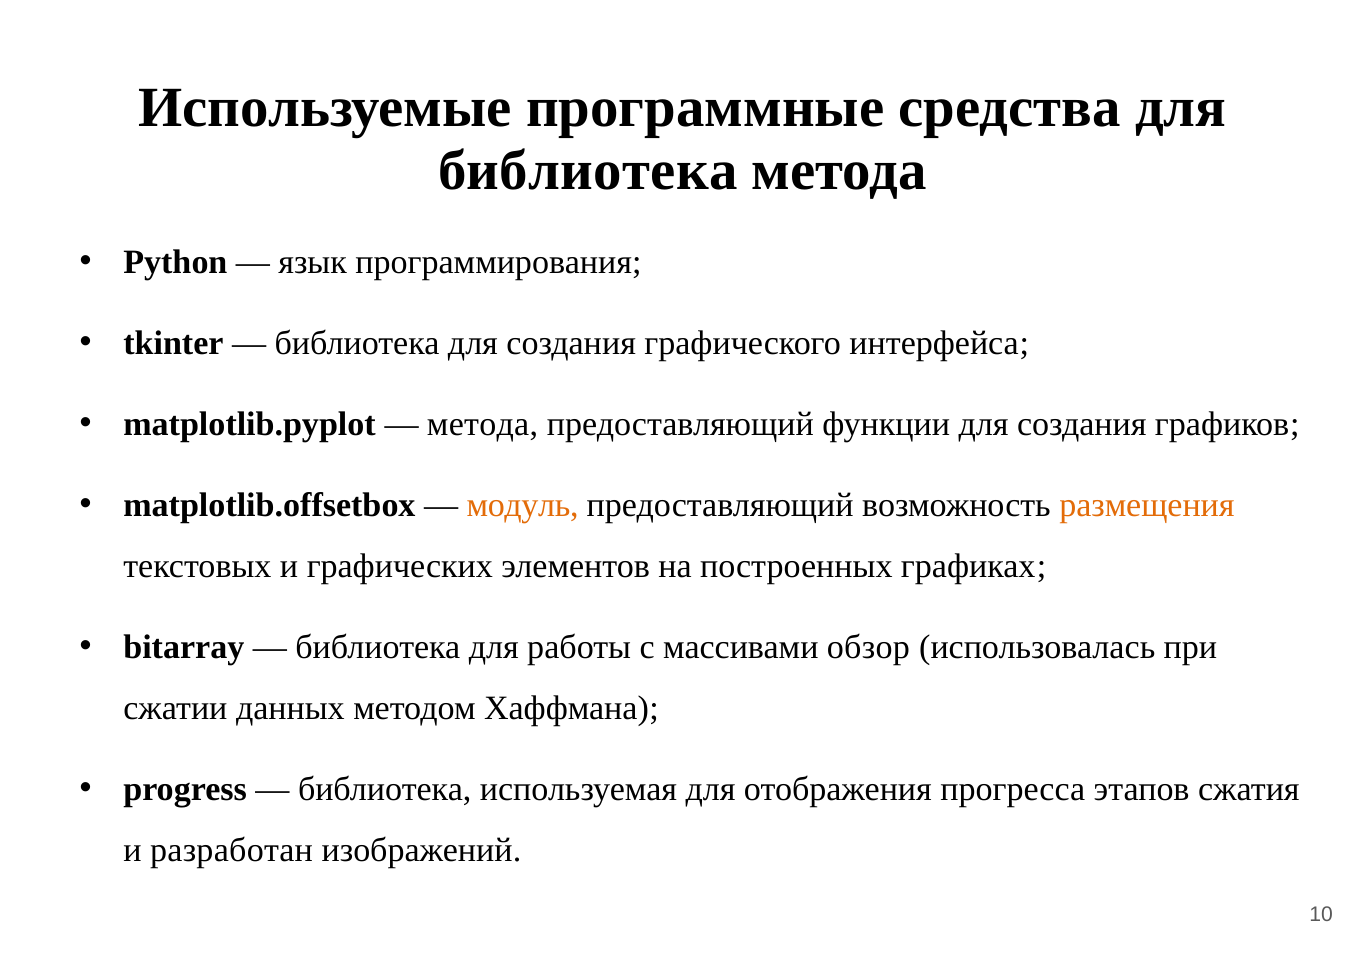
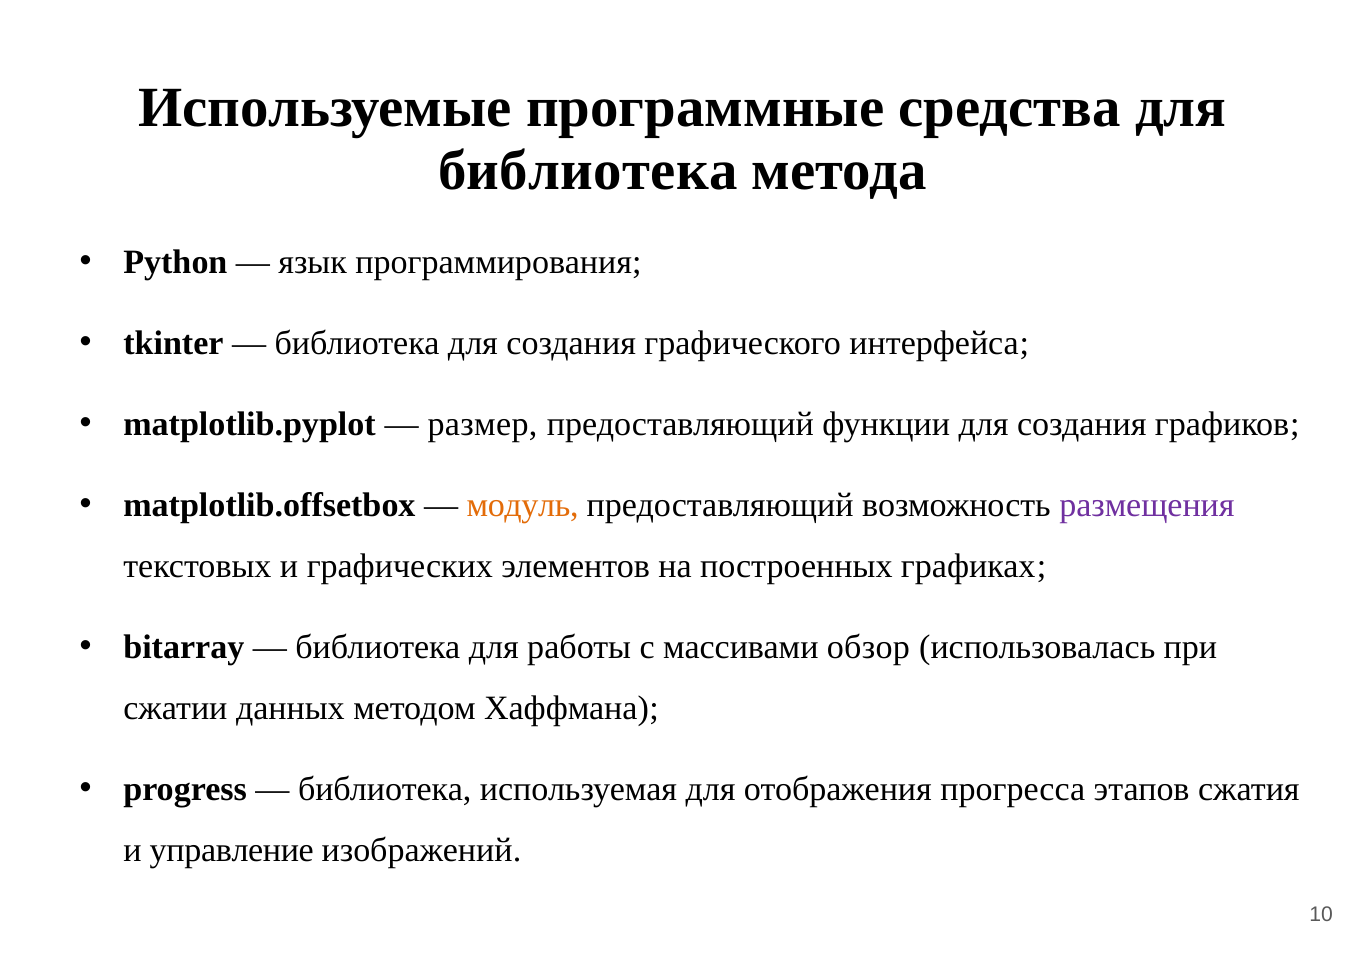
метода at (483, 424): метода -> размер
размещения colour: orange -> purple
разработан: разработан -> управление
